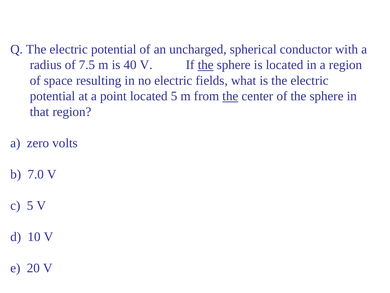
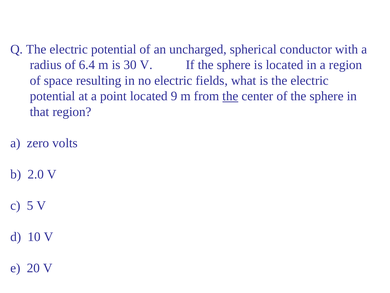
7.5: 7.5 -> 6.4
40: 40 -> 30
the at (206, 65) underline: present -> none
located 5: 5 -> 9
7.0: 7.0 -> 2.0
